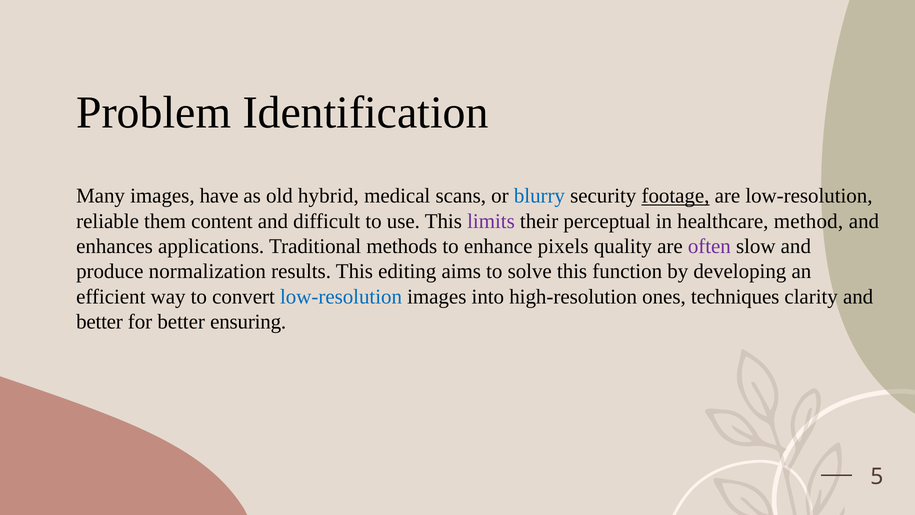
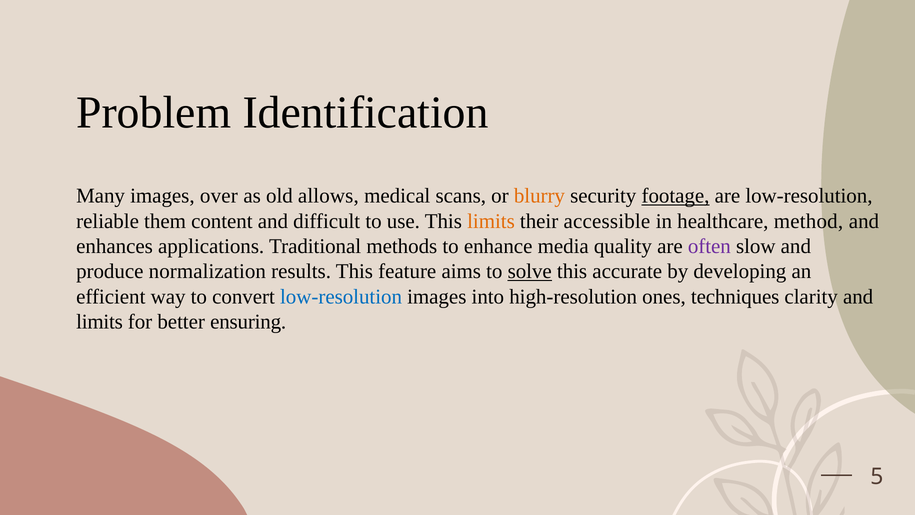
have: have -> over
hybrid: hybrid -> allows
blurry colour: blue -> orange
limits at (491, 221) colour: purple -> orange
perceptual: perceptual -> accessible
pixels: pixels -> media
editing: editing -> feature
solve underline: none -> present
function: function -> accurate
better at (99, 322): better -> limits
